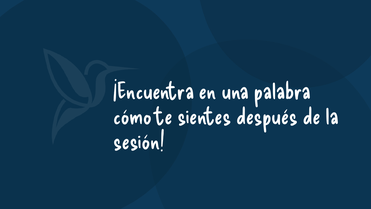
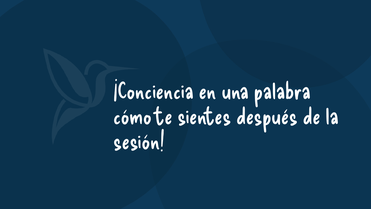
¡Encuentra: ¡Encuentra -> ¡Conciencia
